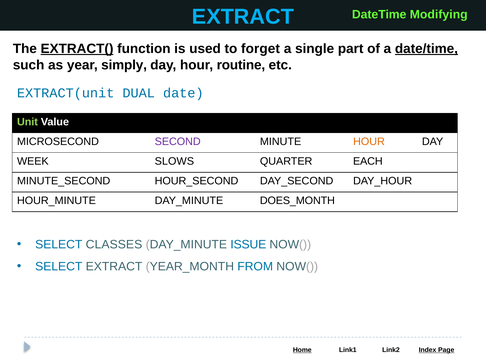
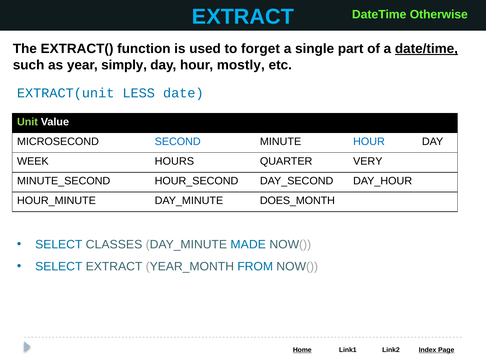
Modifying: Modifying -> Otherwise
EXTRACT( underline: present -> none
routine: routine -> mostly
DUAL: DUAL -> LESS
SECOND colour: purple -> blue
HOUR at (369, 142) colour: orange -> blue
SLOWS: SLOWS -> HOURS
EACH: EACH -> VERY
ISSUE: ISSUE -> MADE
